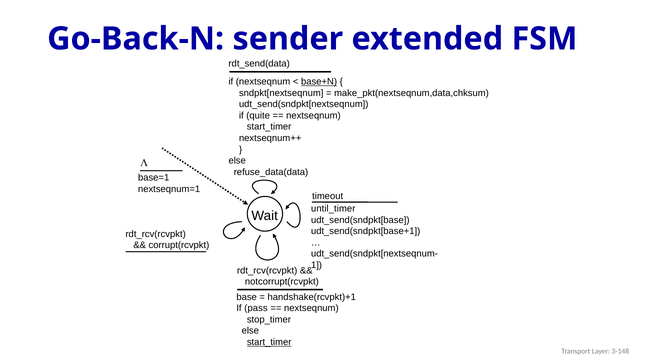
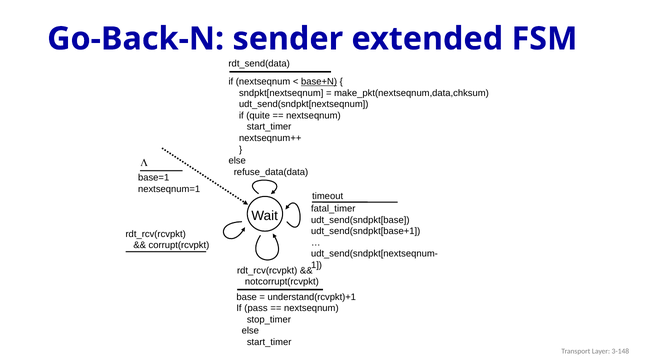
until_timer: until_timer -> fatal_timer
handshake(rcvpkt)+1: handshake(rcvpkt)+1 -> understand(rcvpkt)+1
start_timer at (269, 342) underline: present -> none
